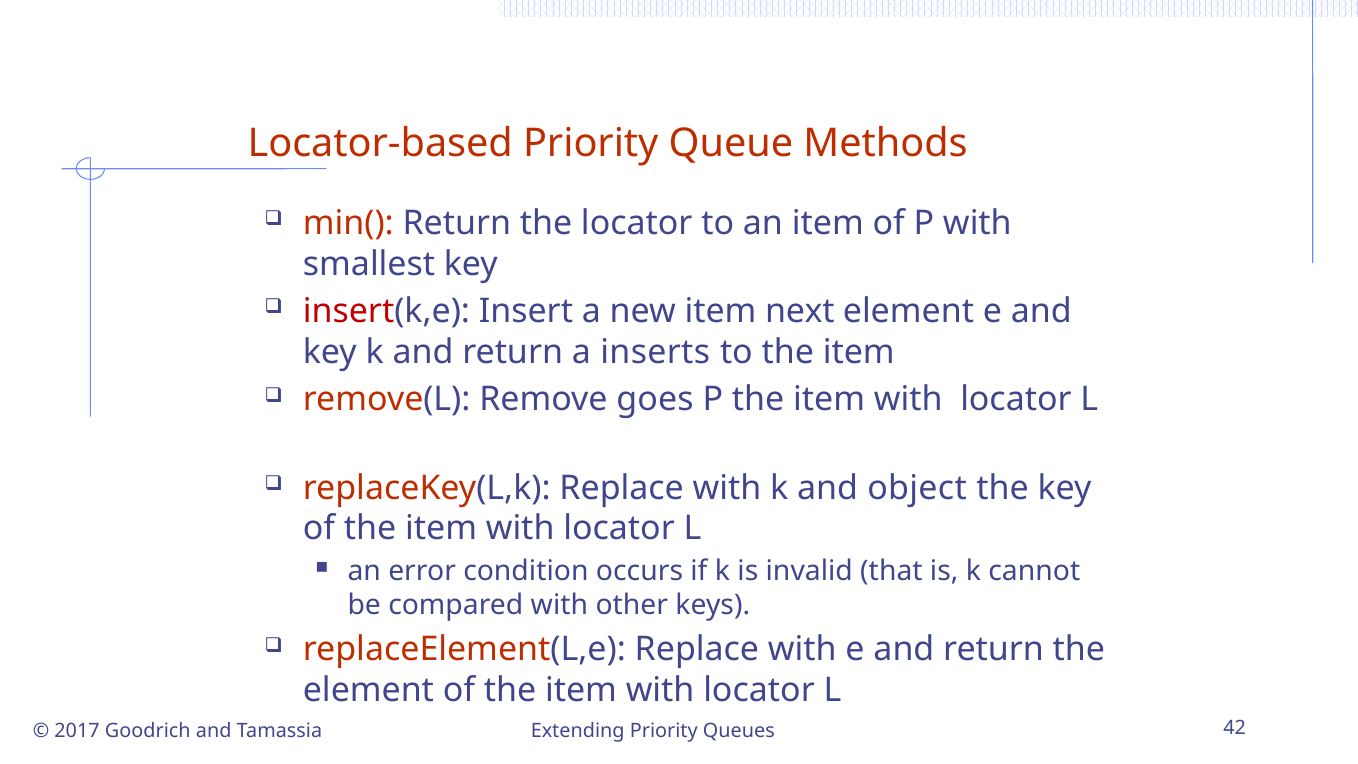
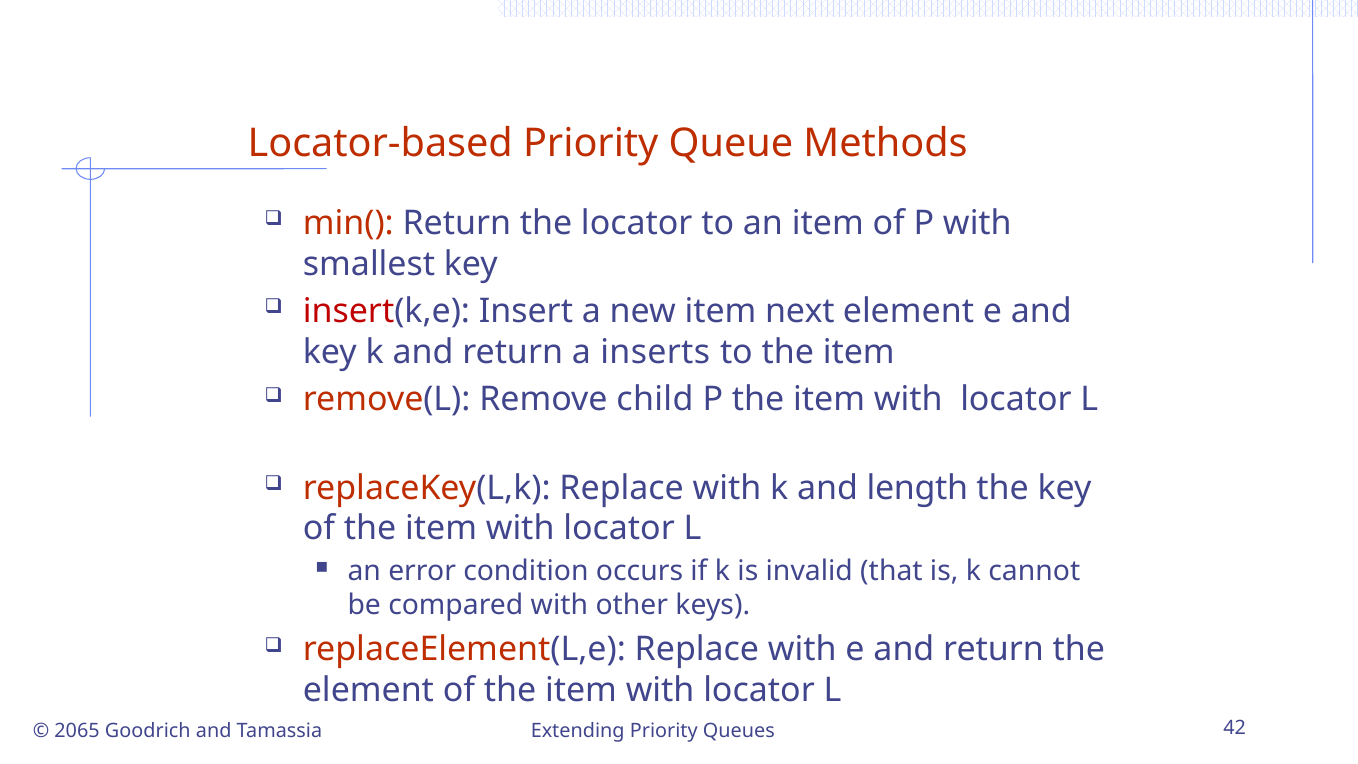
goes: goes -> child
object: object -> length
2017: 2017 -> 2065
